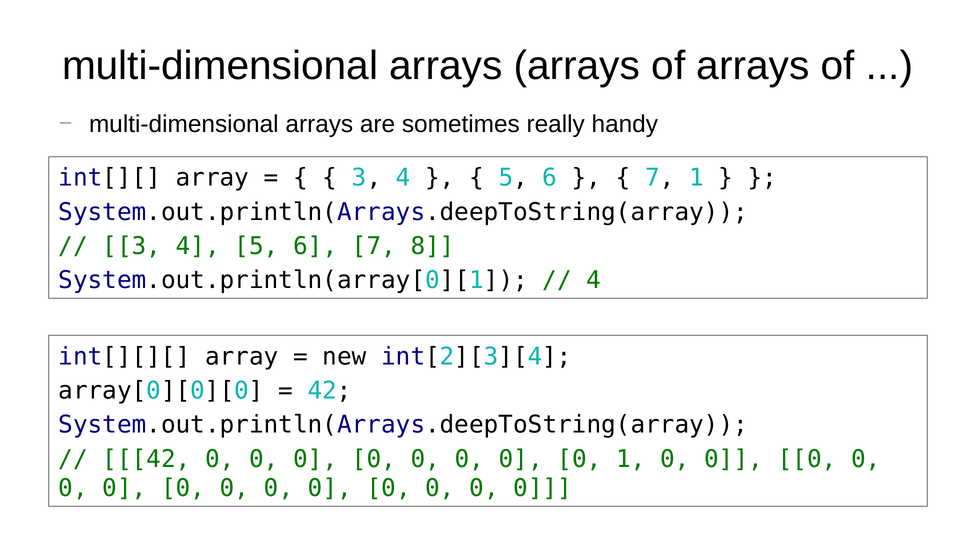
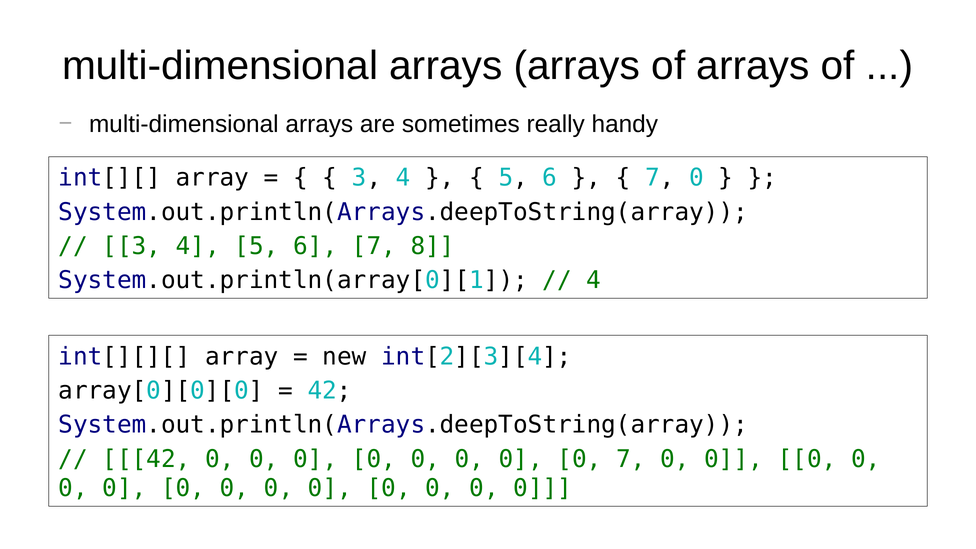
1 at (696, 178): 1 -> 0
0 1: 1 -> 7
